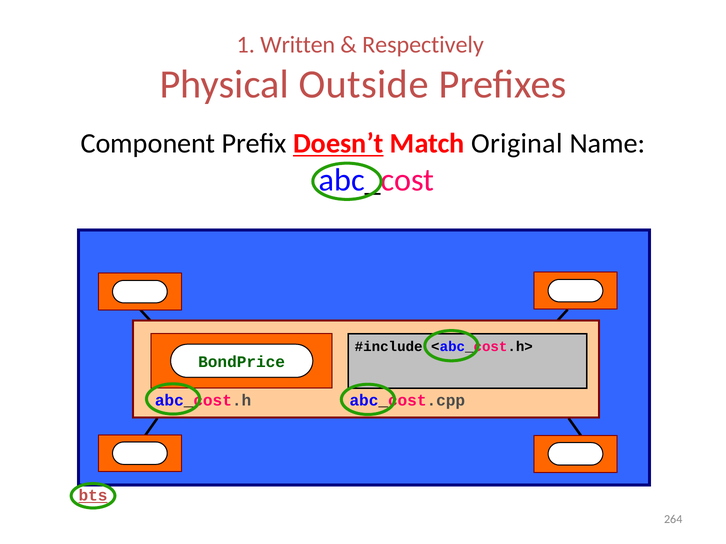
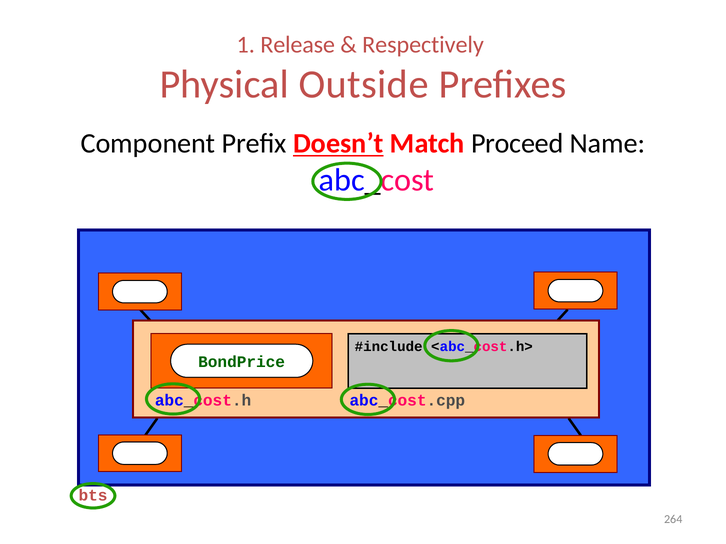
Written: Written -> Release
Original: Original -> Proceed
bts underline: present -> none
